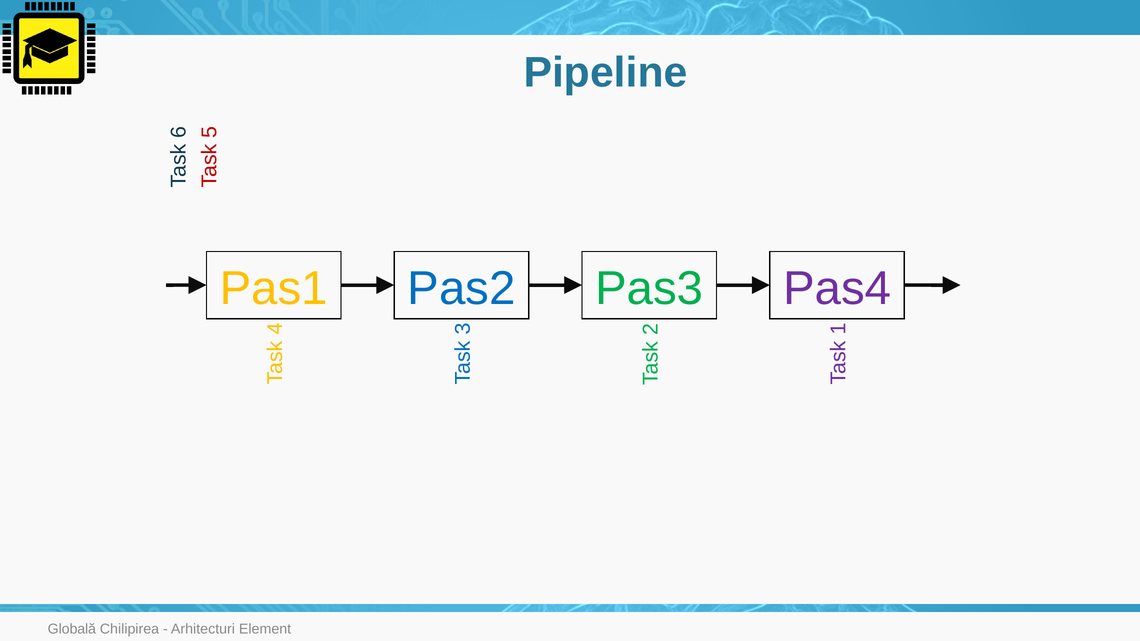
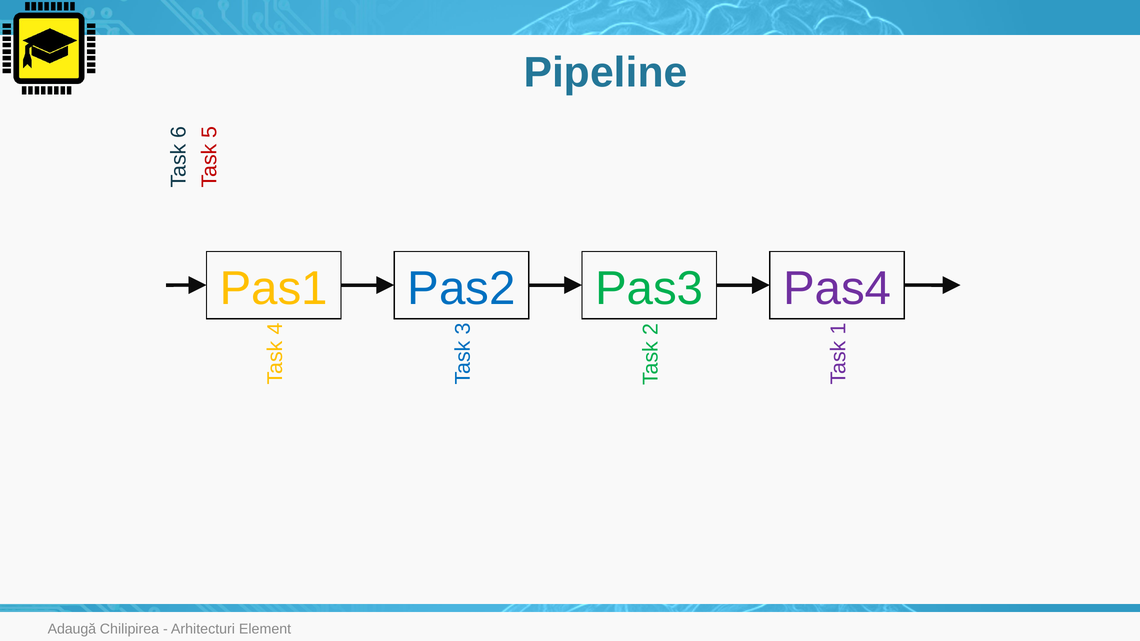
Globală: Globală -> Adaugă
